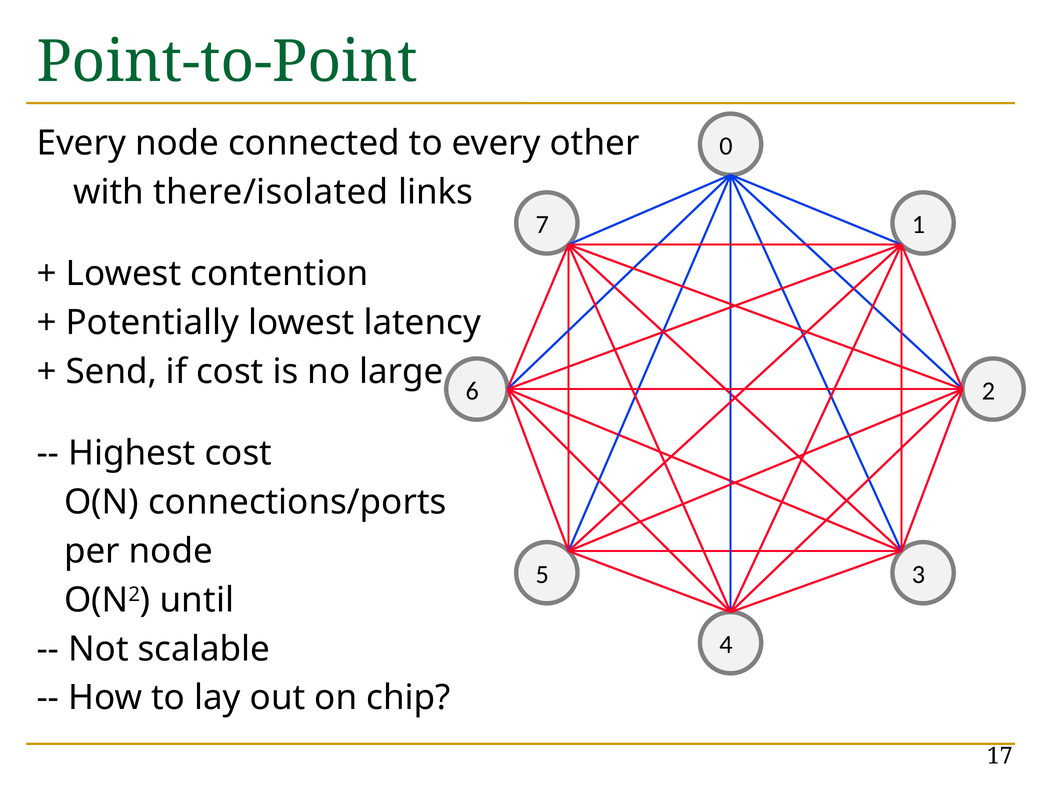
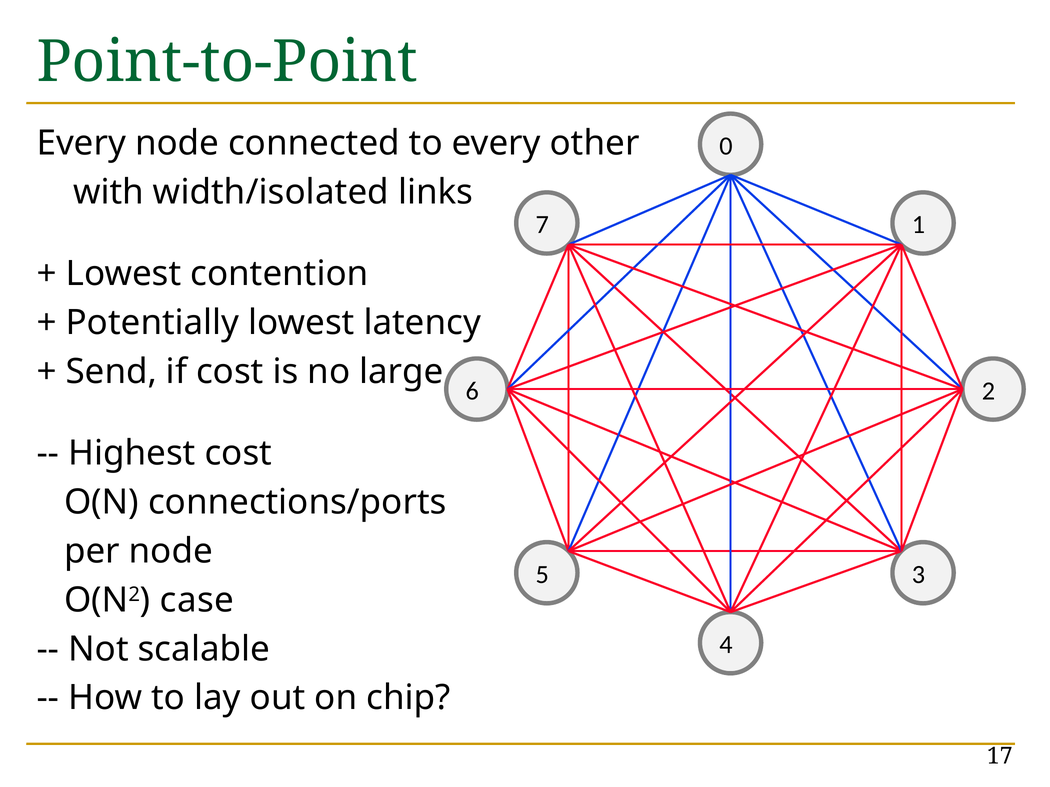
there/isolated: there/isolated -> width/isolated
until: until -> case
